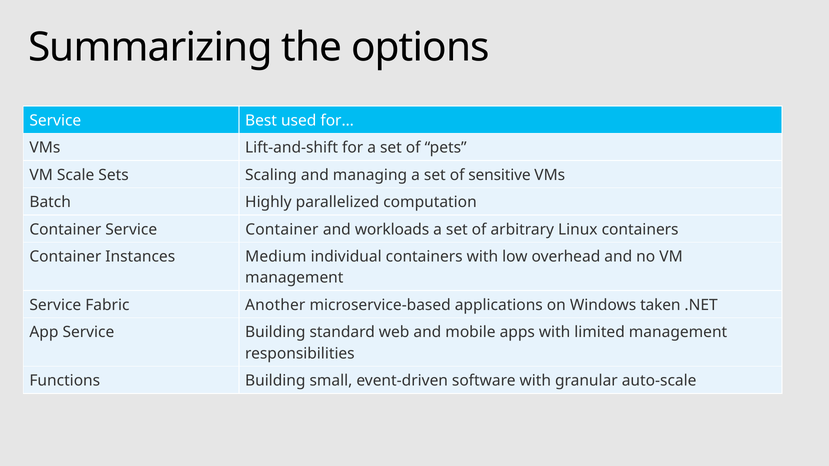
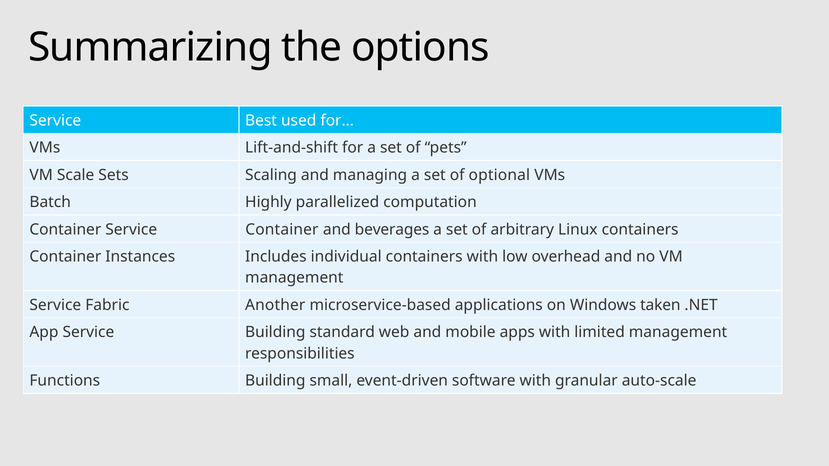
sensitive: sensitive -> optional
workloads: workloads -> beverages
Medium: Medium -> Includes
